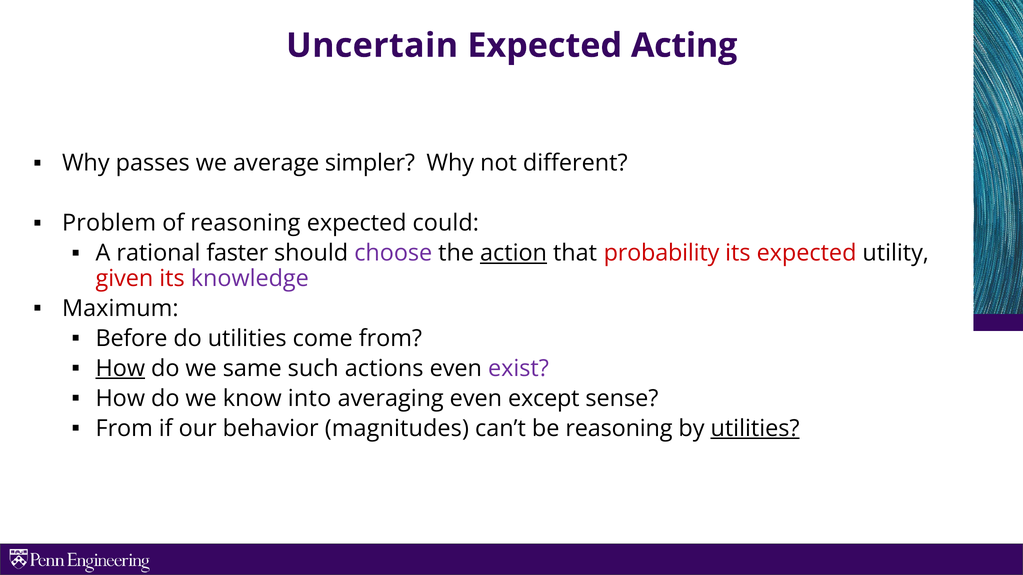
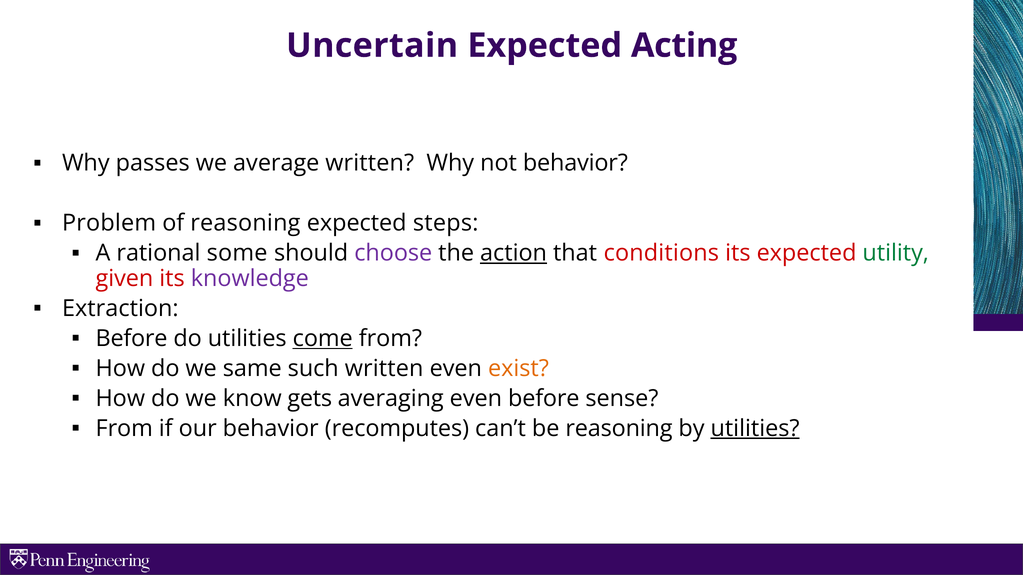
average simpler: simpler -> written
not different: different -> behavior
could: could -> steps
faster: faster -> some
probability: probability -> conditions
utility colour: black -> green
Maximum: Maximum -> Extraction
come underline: none -> present
How at (120, 369) underline: present -> none
such actions: actions -> written
exist colour: purple -> orange
into: into -> gets
even except: except -> before
magnitudes: magnitudes -> recomputes
